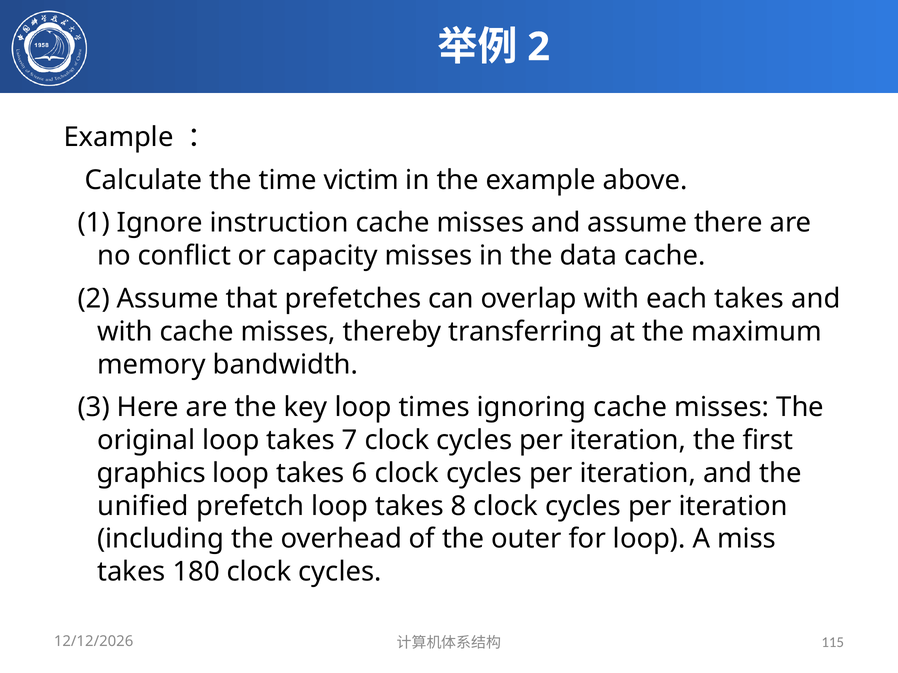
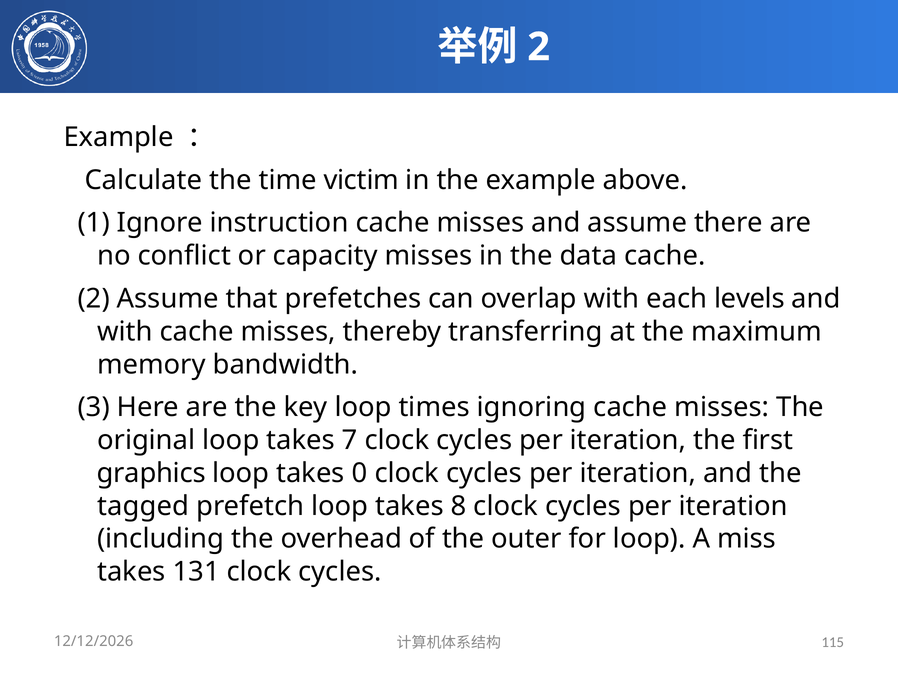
each takes: takes -> levels
6: 6 -> 0
unified: unified -> tagged
180: 180 -> 131
